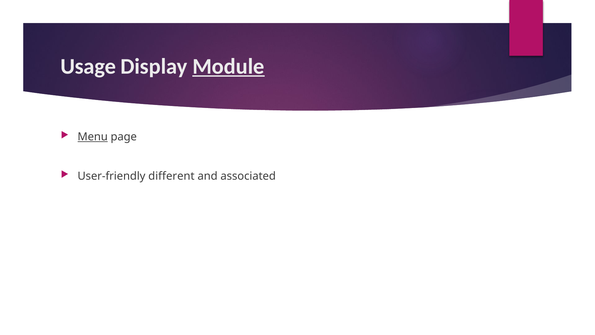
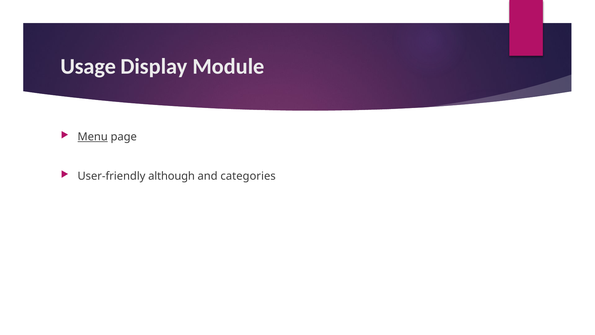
Module underline: present -> none
different: different -> although
associated: associated -> categories
